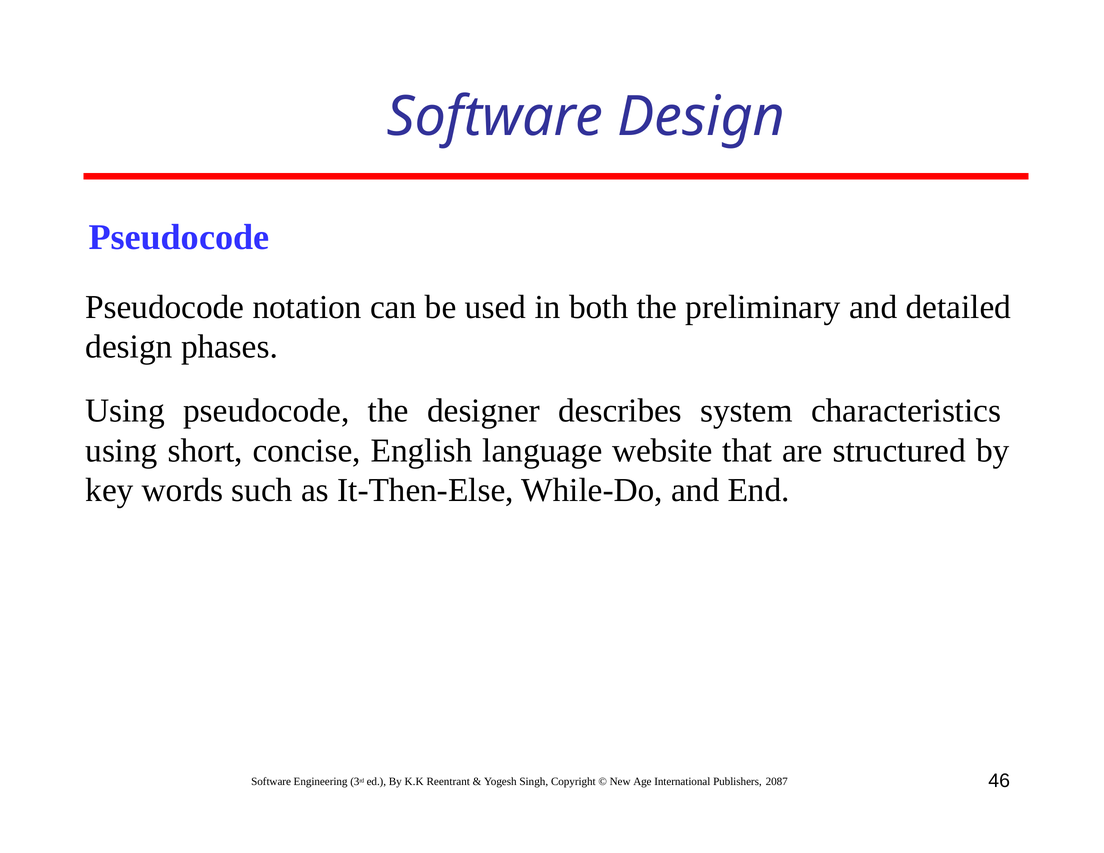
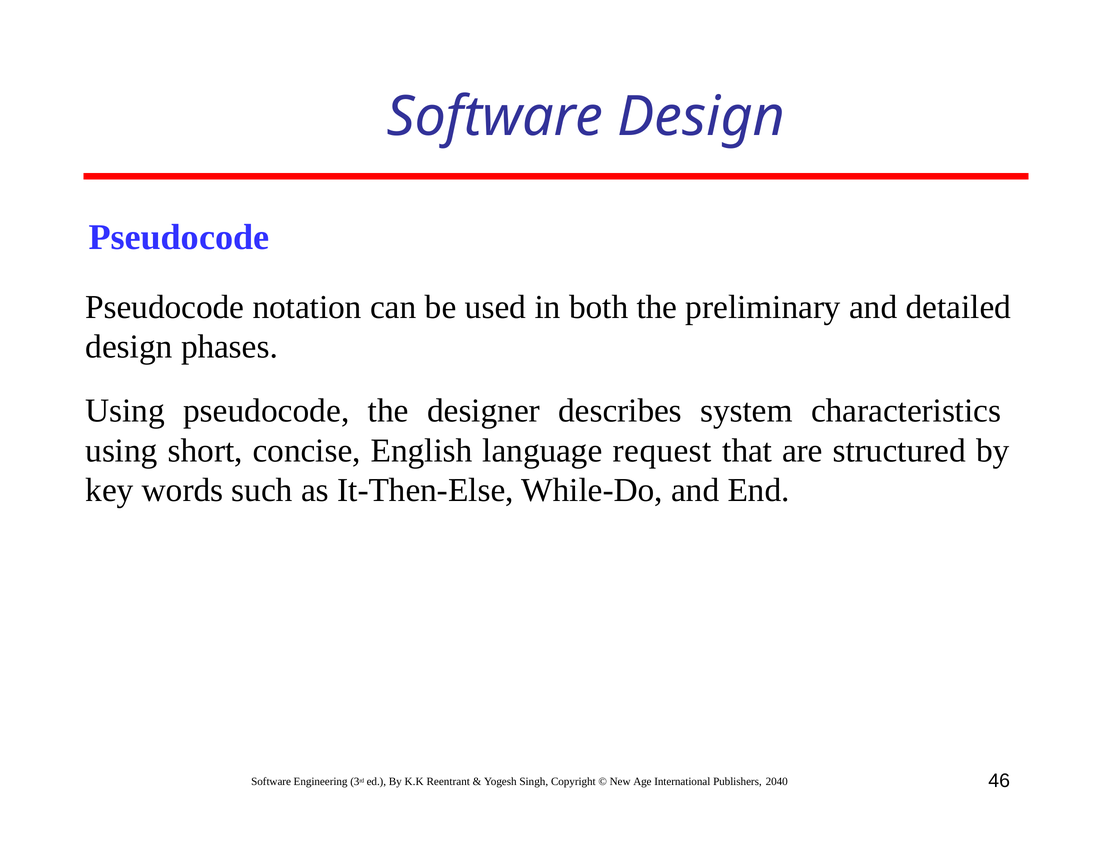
website: website -> request
2087: 2087 -> 2040
